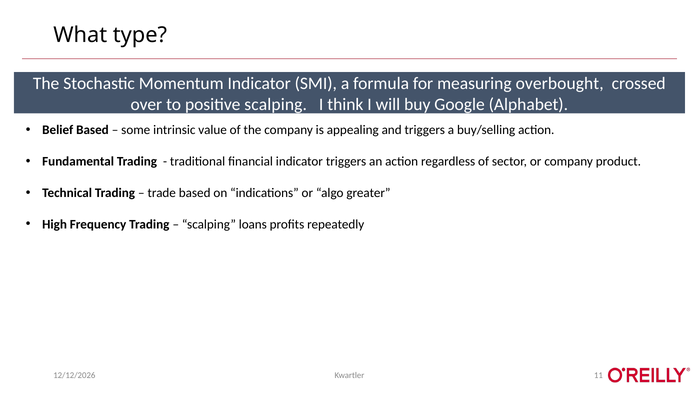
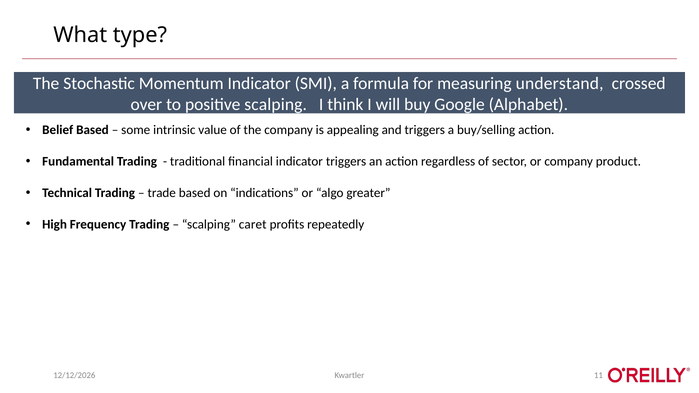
overbought: overbought -> understand
loans: loans -> caret
